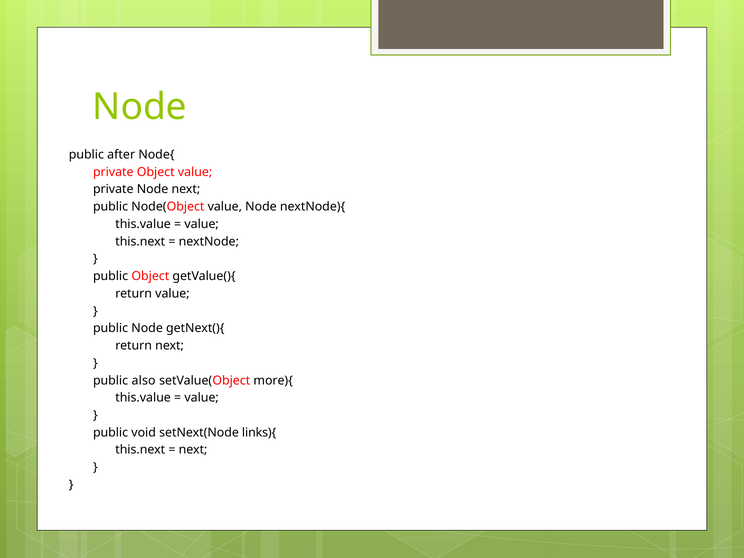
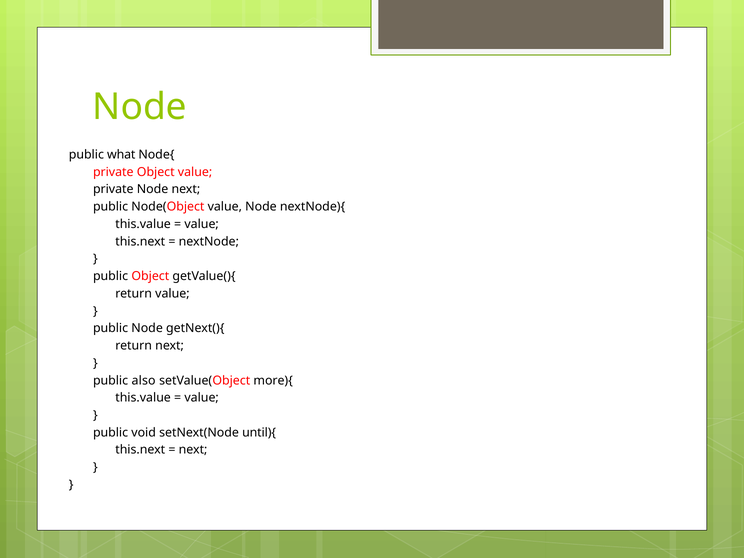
after: after -> what
links){: links){ -> until){
